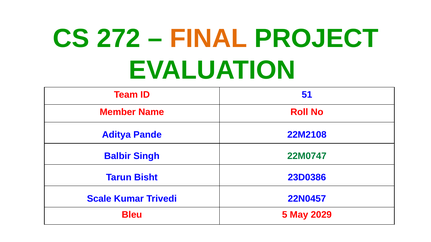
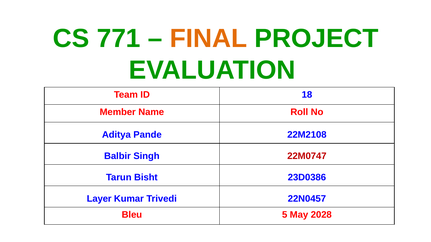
272: 272 -> 771
51: 51 -> 18
22M0747 colour: green -> red
Scale: Scale -> Layer
2029: 2029 -> 2028
